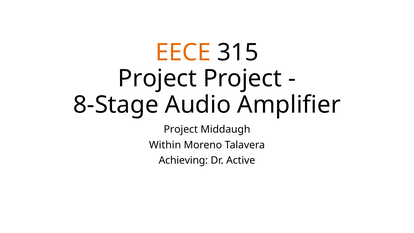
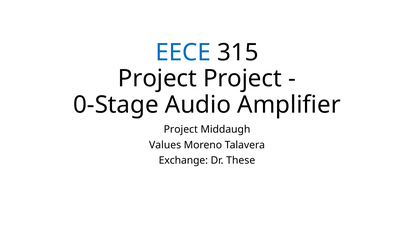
EECE colour: orange -> blue
8-Stage: 8-Stage -> 0-Stage
Within: Within -> Values
Achieving: Achieving -> Exchange
Active: Active -> These
